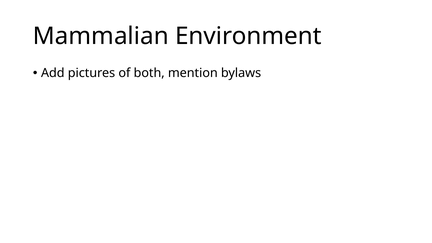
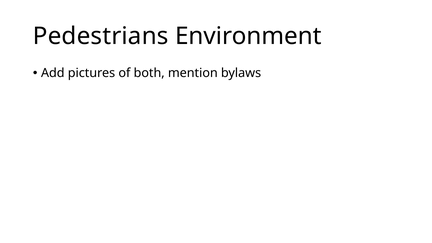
Mammalian: Mammalian -> Pedestrians
